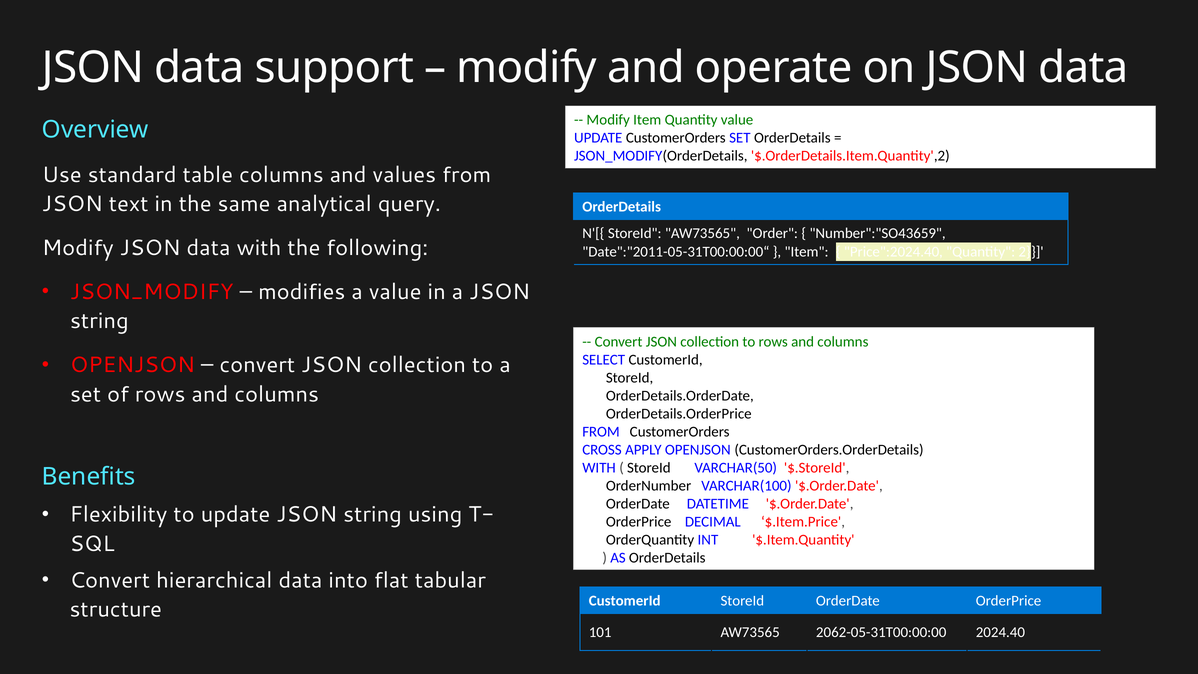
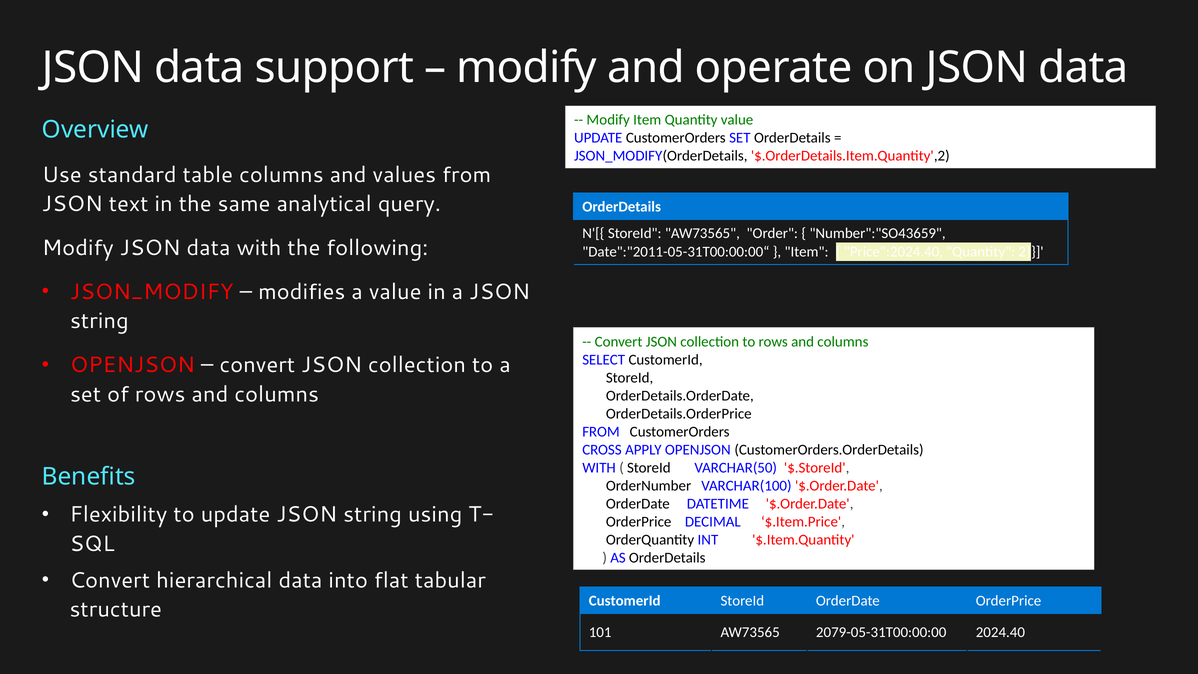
2062-05-31T00:00:00: 2062-05-31T00:00:00 -> 2079-05-31T00:00:00
